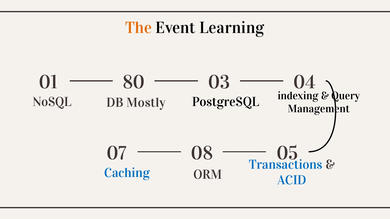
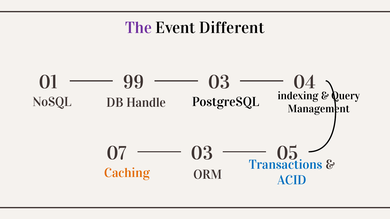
The colour: orange -> purple
Learning: Learning -> Different
80: 80 -> 99
Mostly: Mostly -> Handle
07 08: 08 -> 03
Caching colour: blue -> orange
